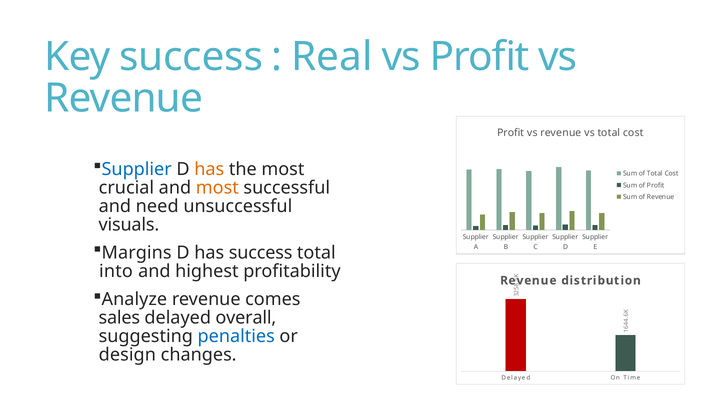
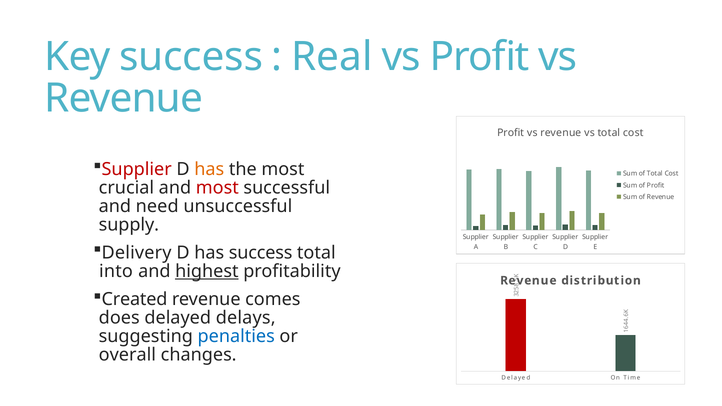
Supplier at (137, 169) colour: blue -> red
most at (217, 188) colour: orange -> red
visuals: visuals -> supply
Margins: Margins -> Delivery
highest underline: none -> present
Analyze: Analyze -> Created
sales: sales -> does
overall: overall -> delays
design: design -> overall
